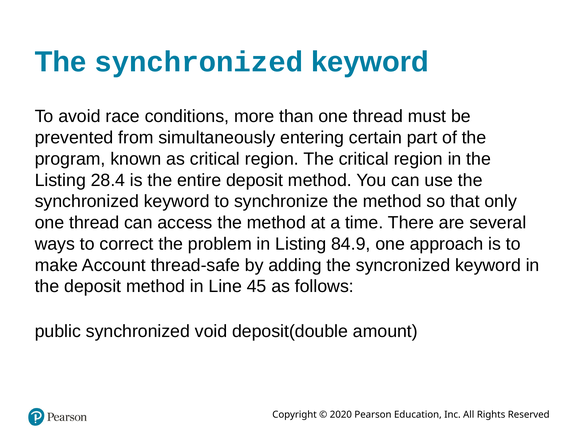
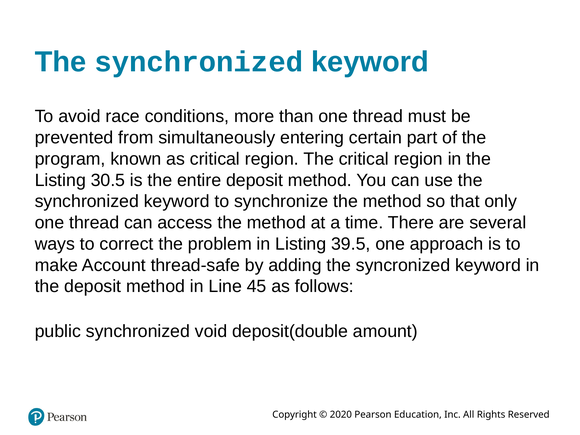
28.4: 28.4 -> 30.5
84.9: 84.9 -> 39.5
